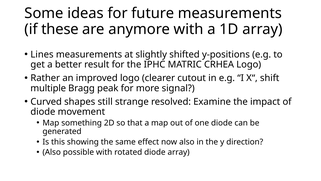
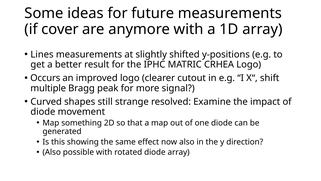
these: these -> cover
Rather: Rather -> Occurs
